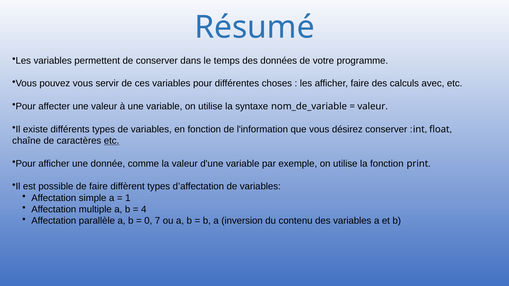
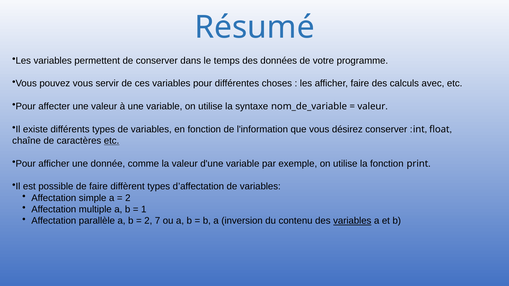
1 at (128, 198): 1 -> 2
4: 4 -> 1
0 at (148, 221): 0 -> 2
variables at (352, 221) underline: none -> present
